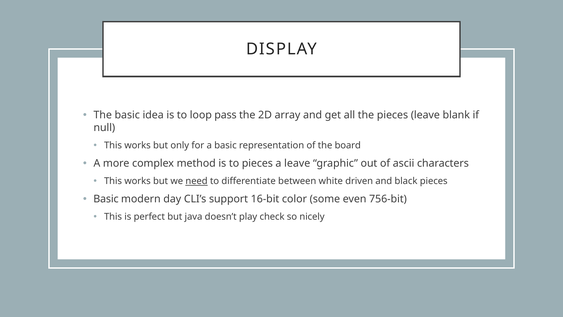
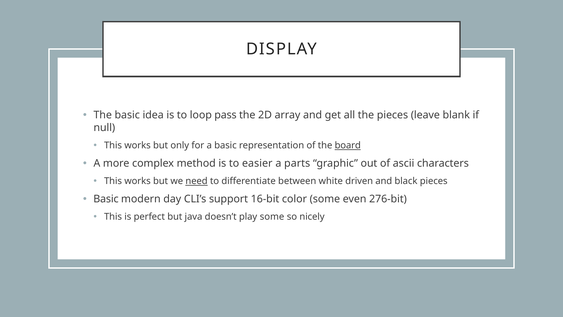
board underline: none -> present
to pieces: pieces -> easier
a leave: leave -> parts
756-bit: 756-bit -> 276-bit
play check: check -> some
